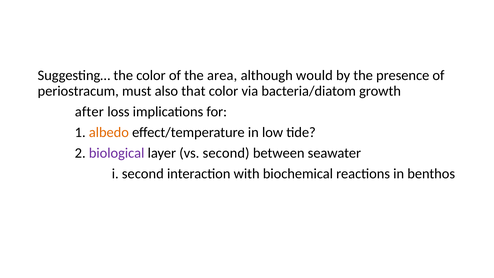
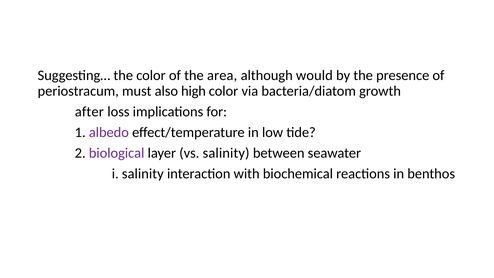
that: that -> high
albedo colour: orange -> purple
vs second: second -> salinity
i second: second -> salinity
